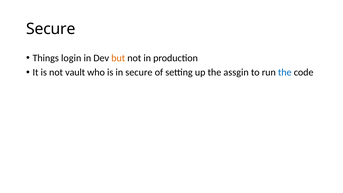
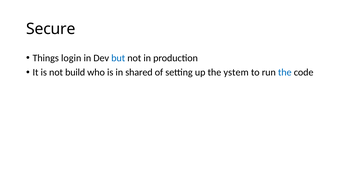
but colour: orange -> blue
vault: vault -> build
in secure: secure -> shared
assgin: assgin -> ystem
